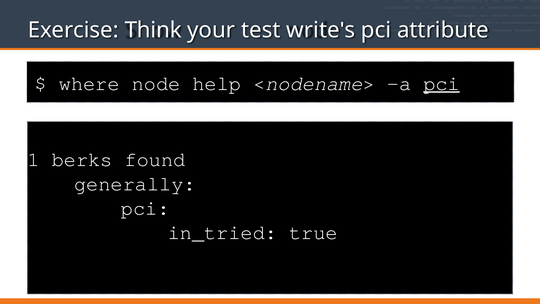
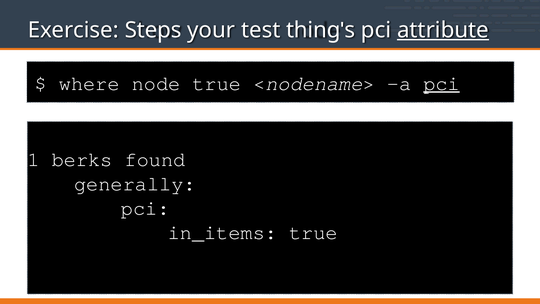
Think: Think -> Steps
write: write -> thing
attribute underline: none -> present
node help: help -> true
in_tried: in_tried -> in_items
